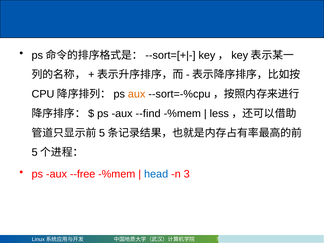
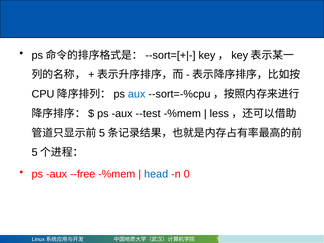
aux at (137, 94) colour: orange -> blue
--find: --find -> --test
3: 3 -> 0
